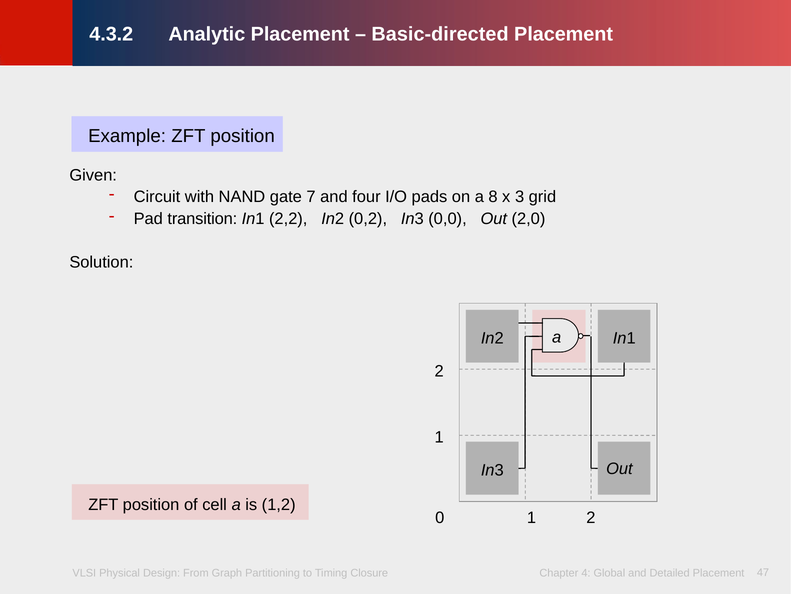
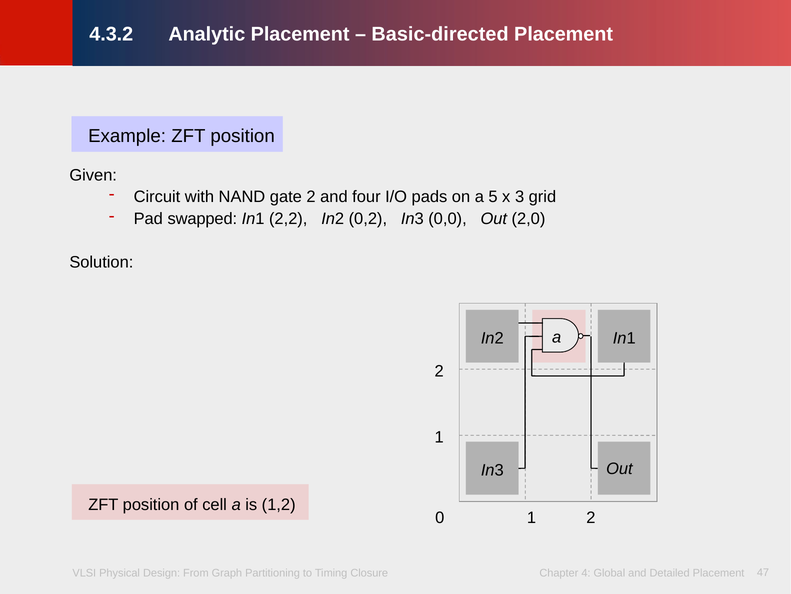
gate 7: 7 -> 2
8: 8 -> 5
transition: transition -> swapped
